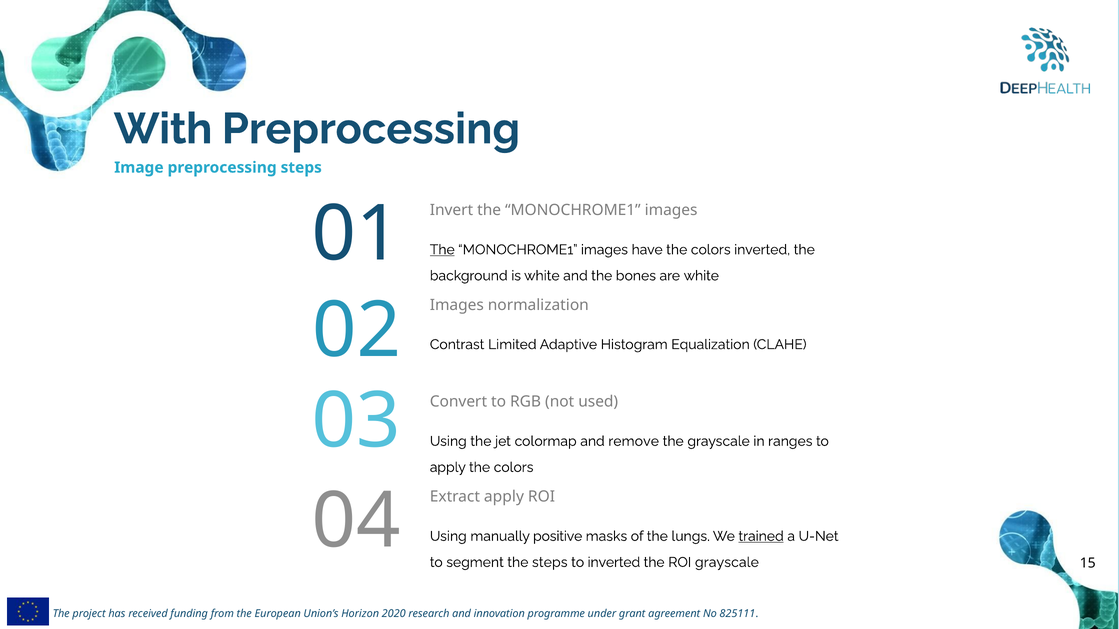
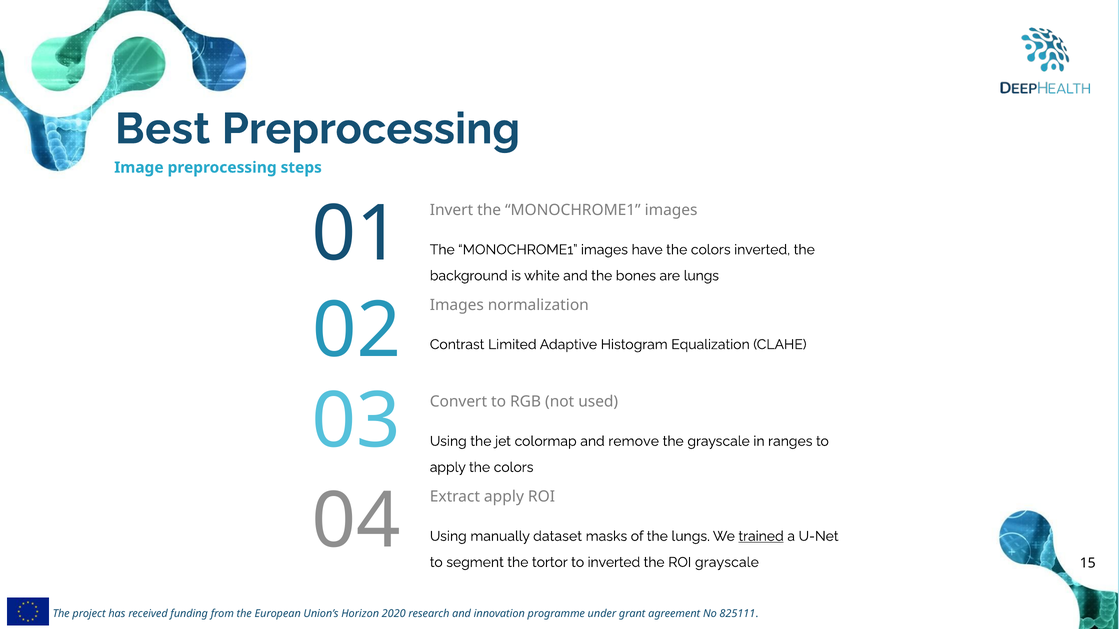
With at (163, 129): With -> Best
The at (442, 250) underline: present -> none
are white: white -> lungs
positive: positive -> dataset
the steps: steps -> tortor
